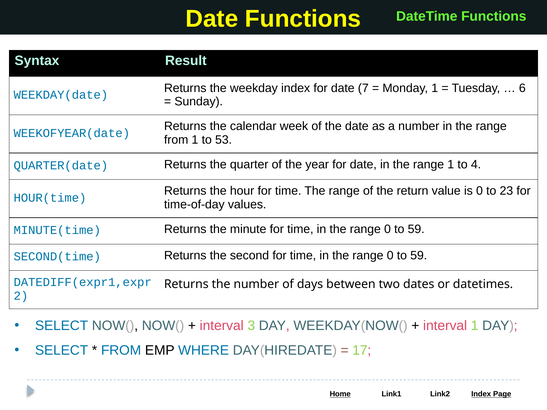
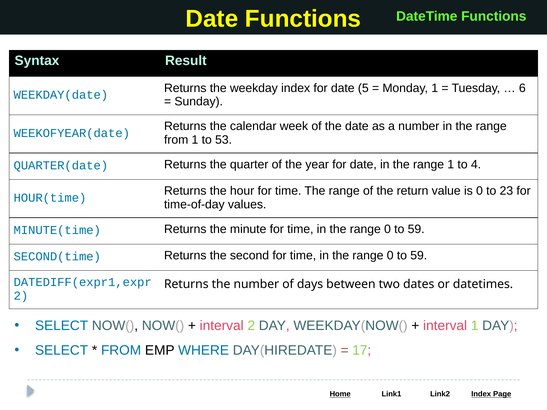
7: 7 -> 5
interval 3: 3 -> 2
